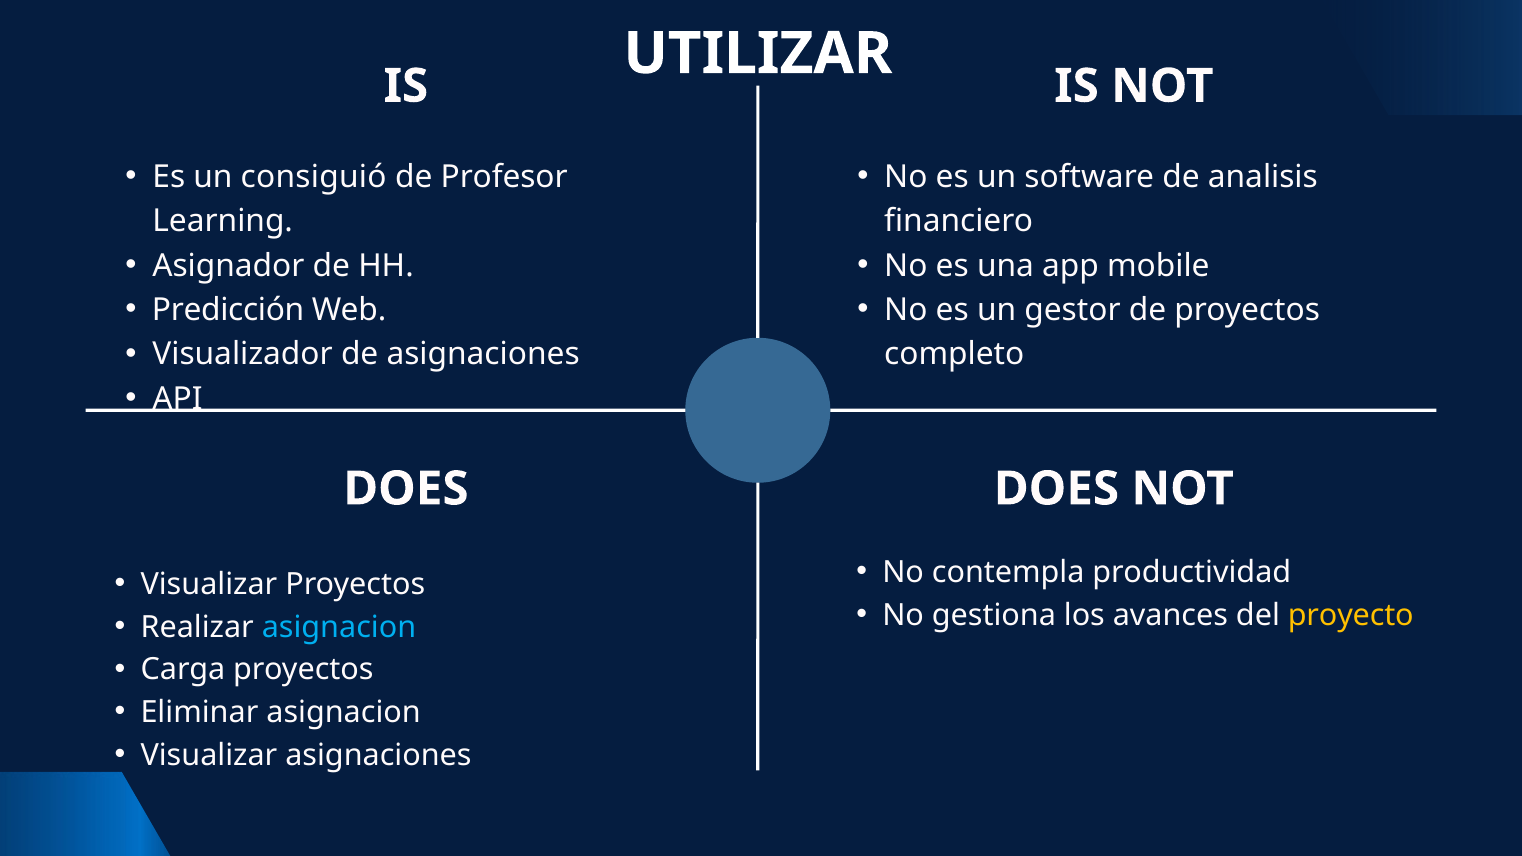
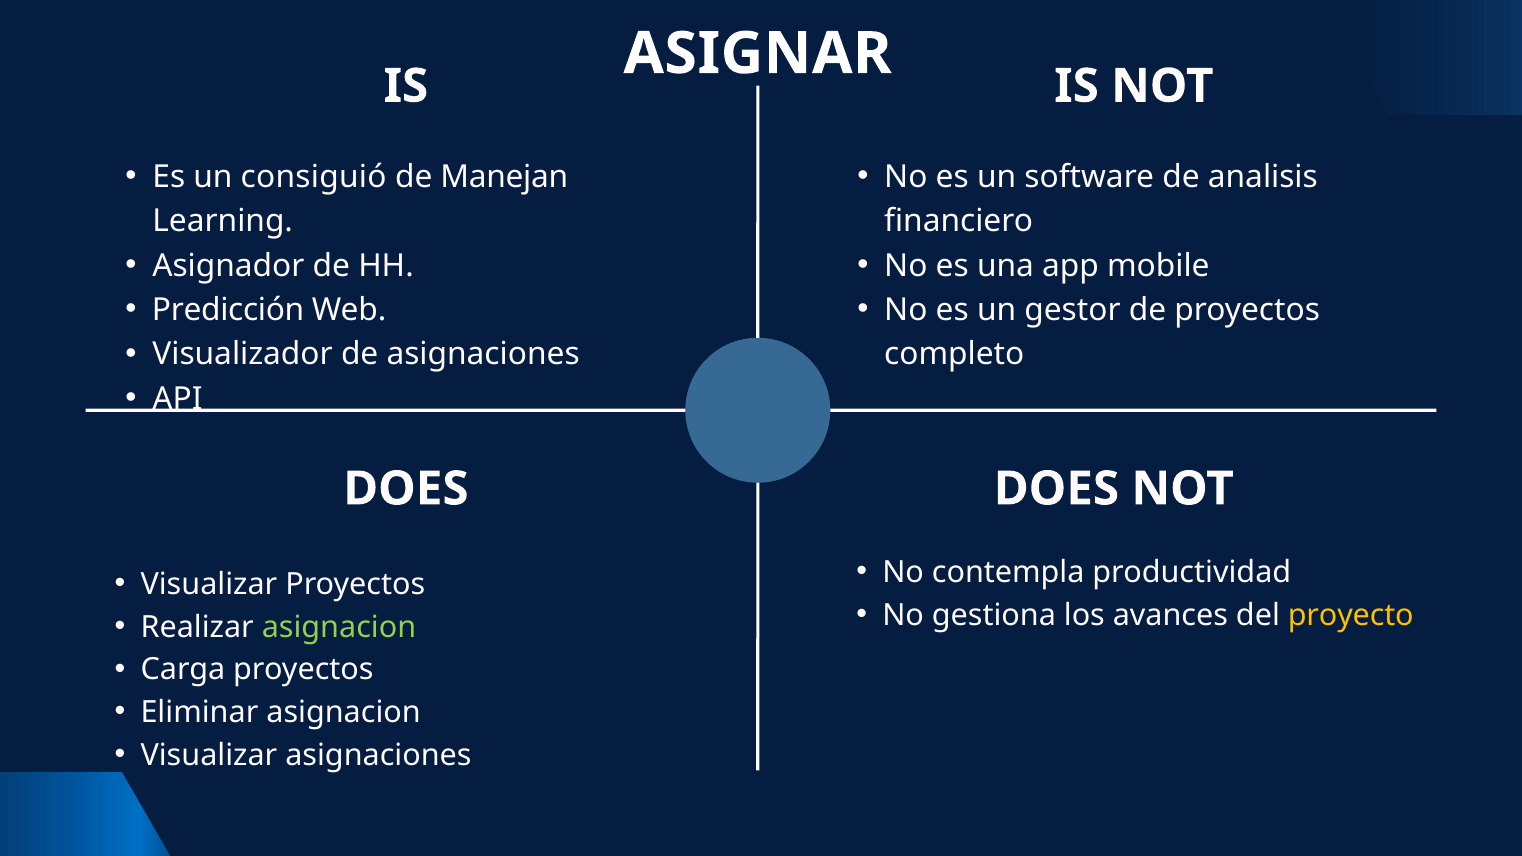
UTILIZAR: UTILIZAR -> ASIGNAR
Profesor: Profesor -> Manejan
asignacion at (339, 627) colour: light blue -> light green
